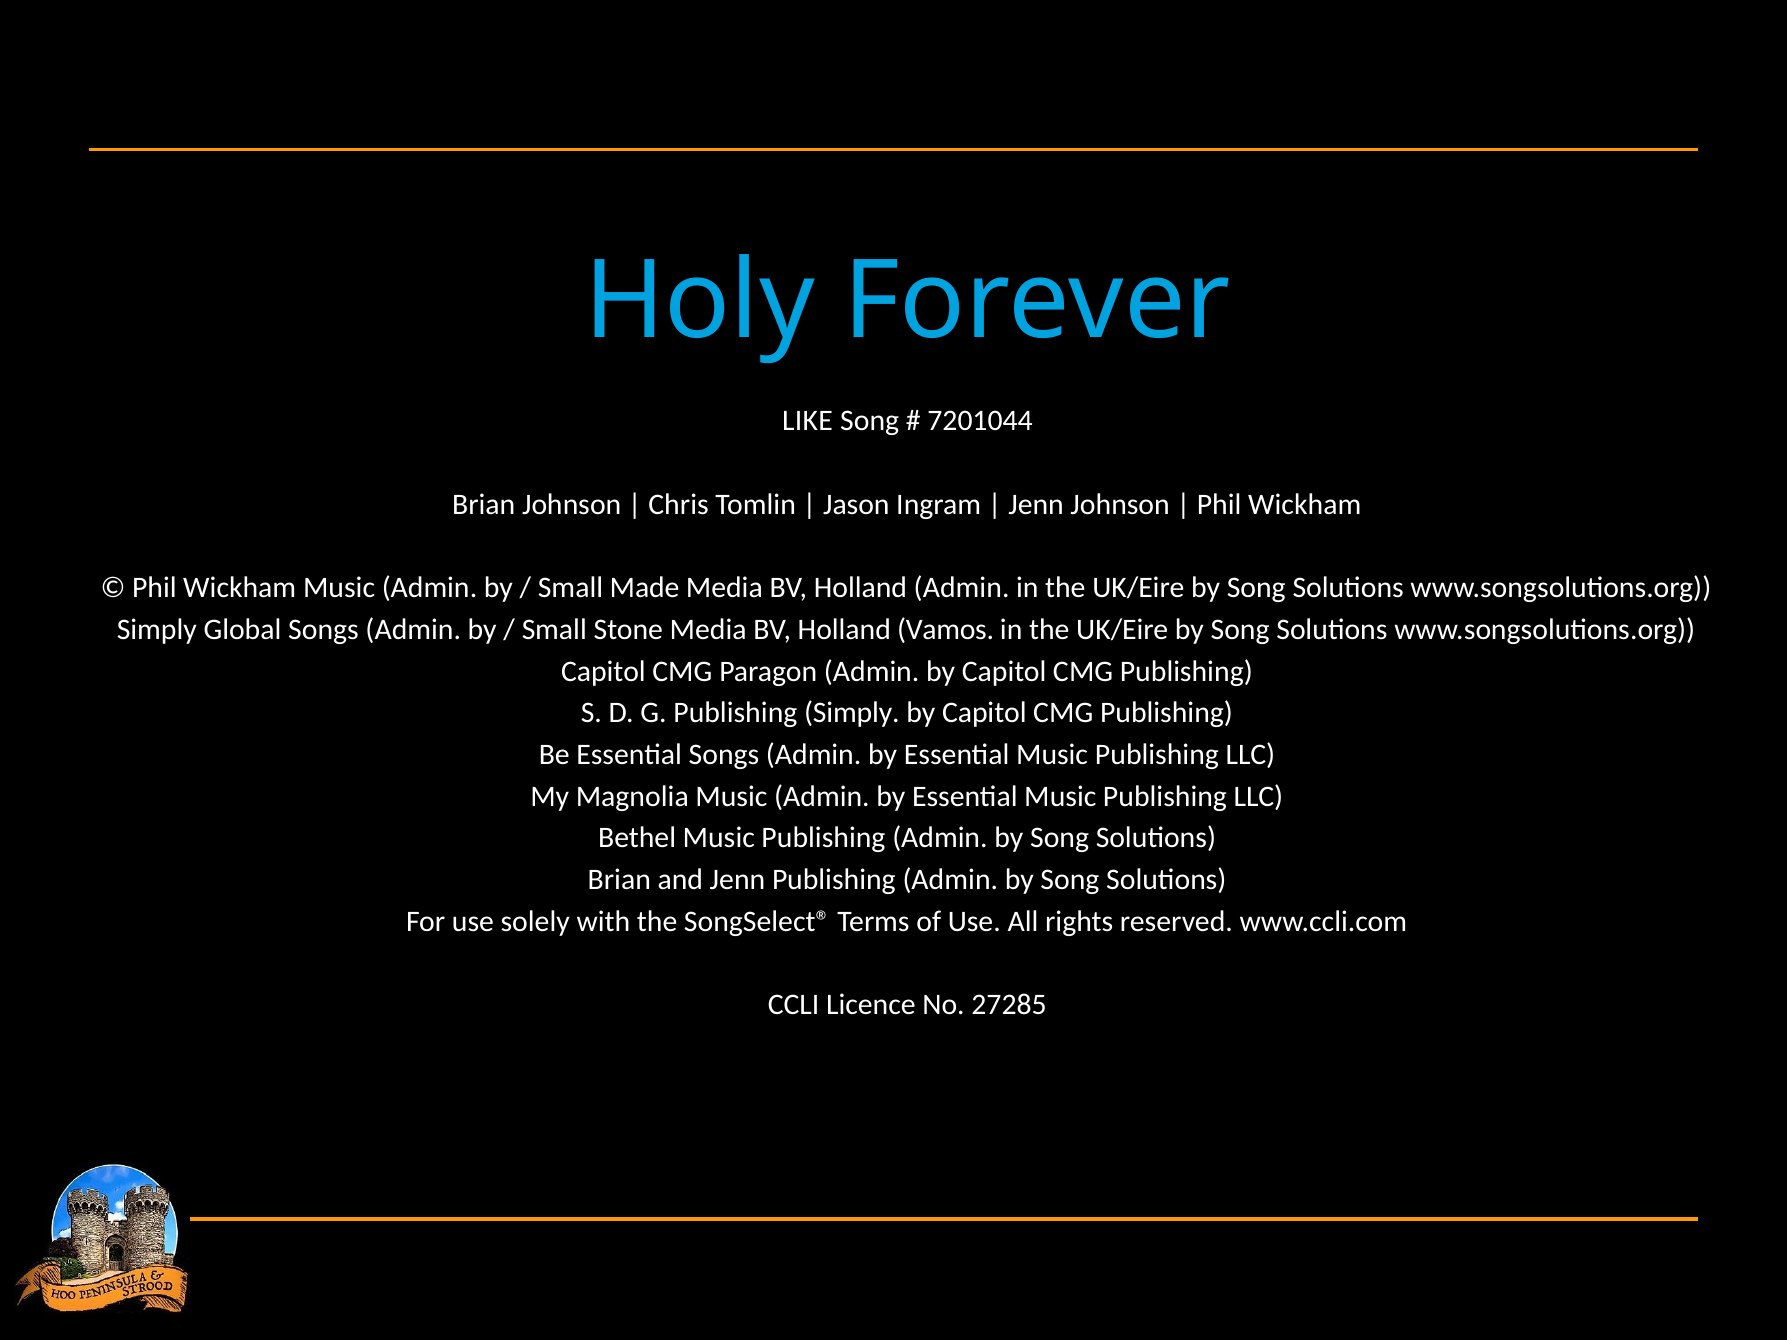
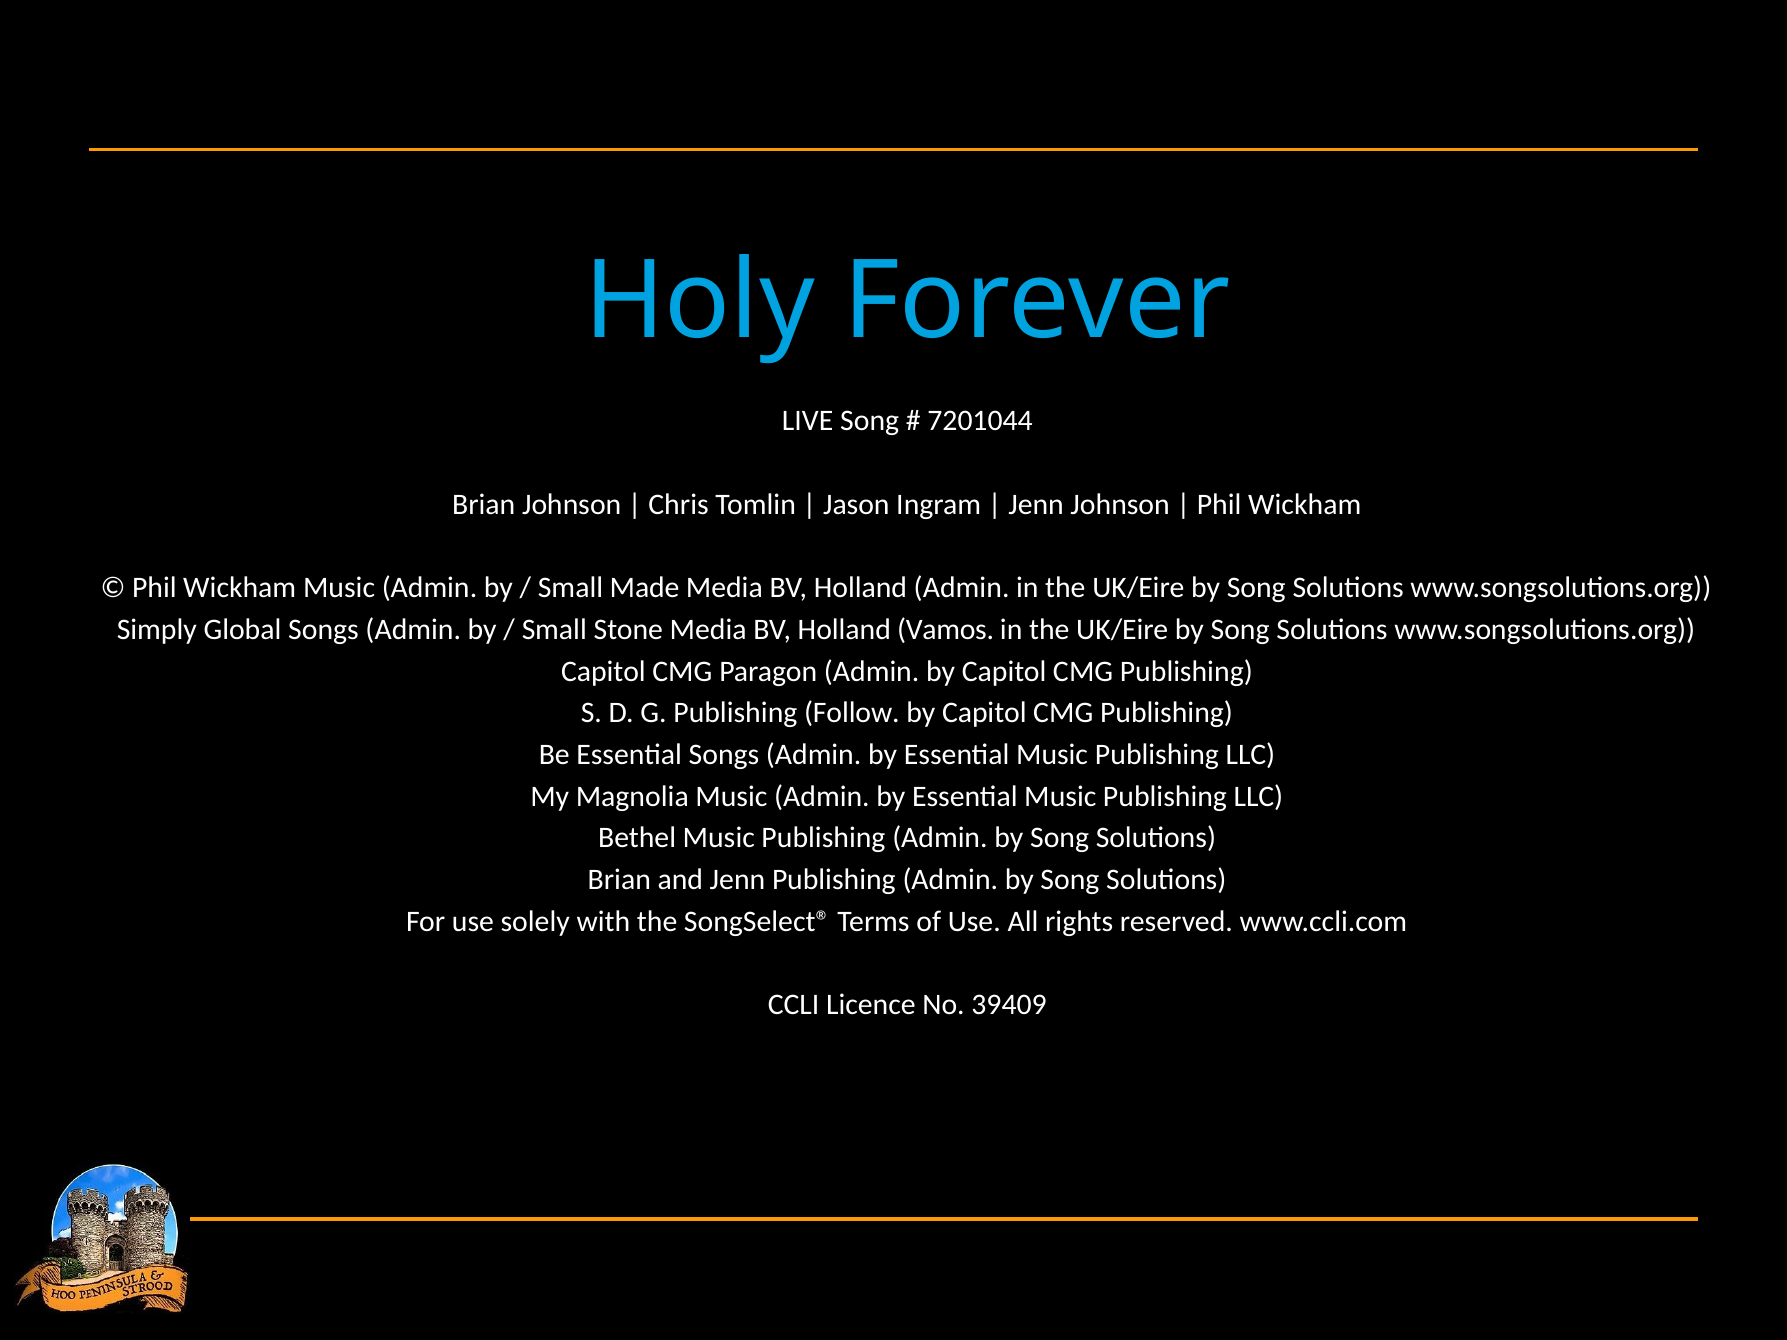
LIKE: LIKE -> LIVE
Publishing Simply: Simply -> Follow
27285: 27285 -> 39409
